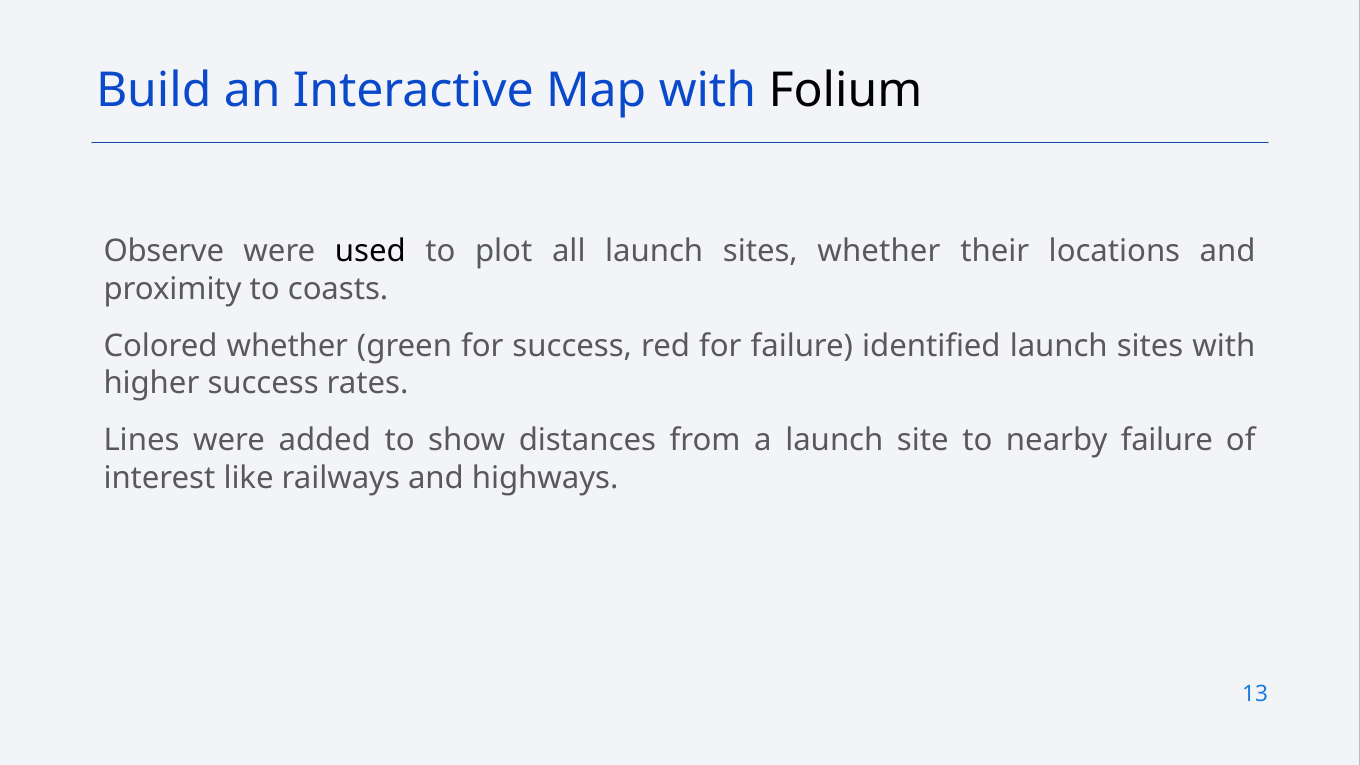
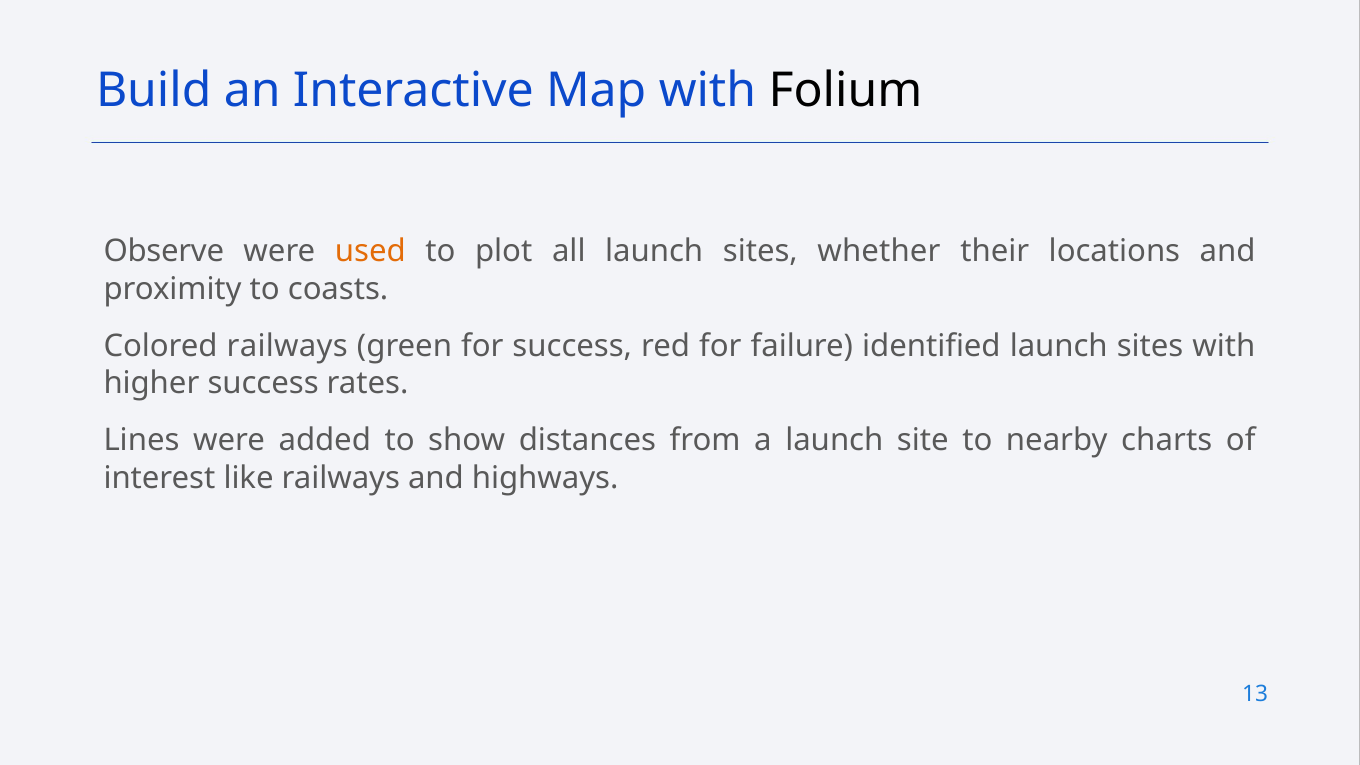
used colour: black -> orange
Colored whether: whether -> railways
nearby failure: failure -> charts
